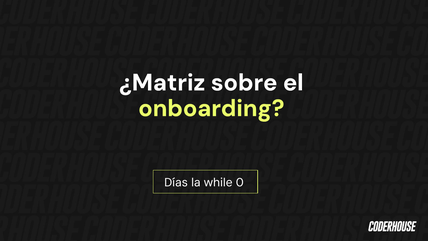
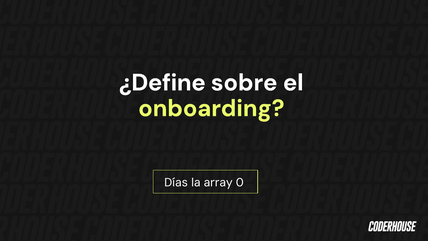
¿Matriz: ¿Matriz -> ¿Define
while: while -> array
